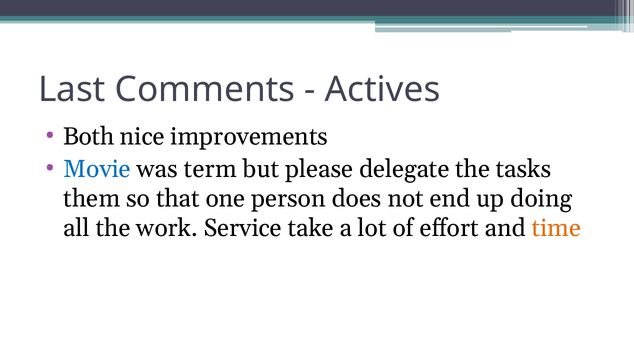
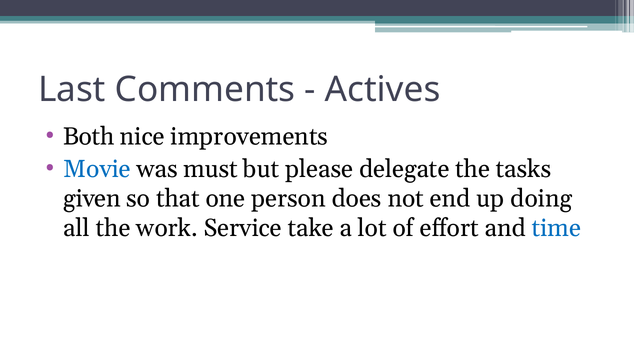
term: term -> must
them: them -> given
time colour: orange -> blue
